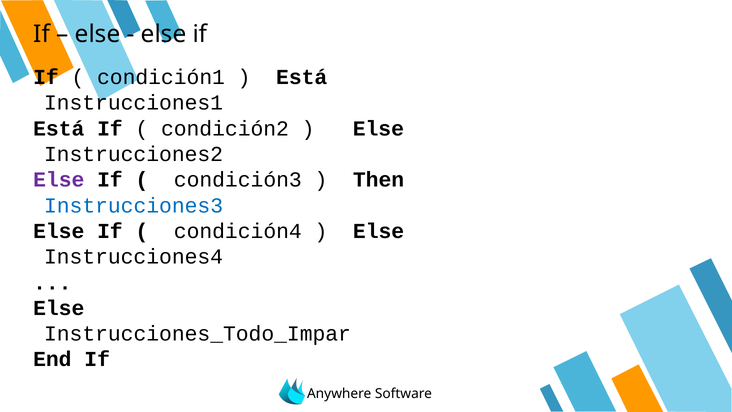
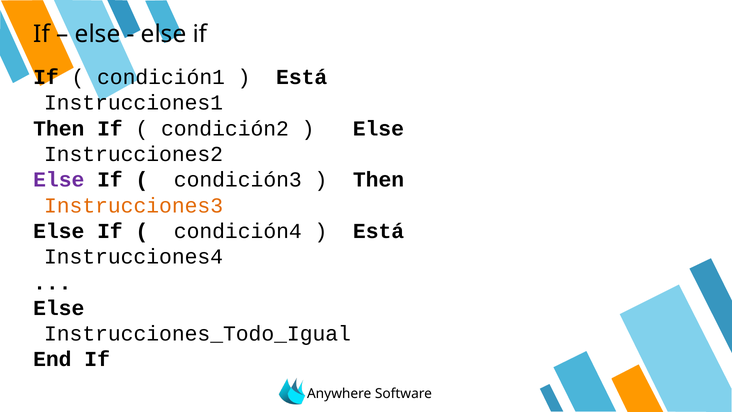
Está at (59, 128): Está -> Then
Instrucciones3 colour: blue -> orange
Else at (379, 231): Else -> Está
Instrucciones_Todo_Impar: Instrucciones_Todo_Impar -> Instrucciones_Todo_Igual
